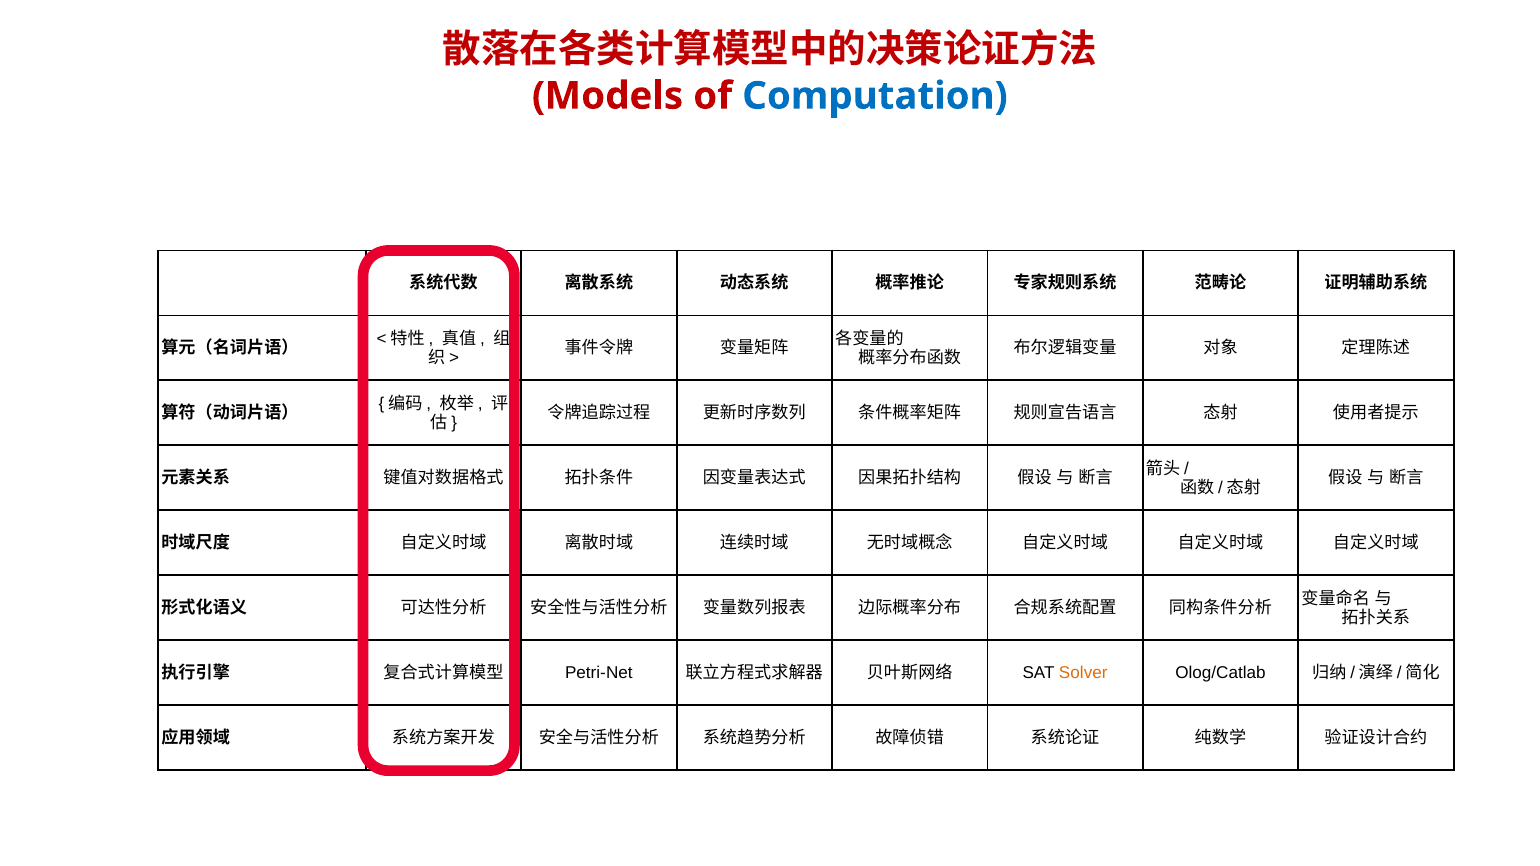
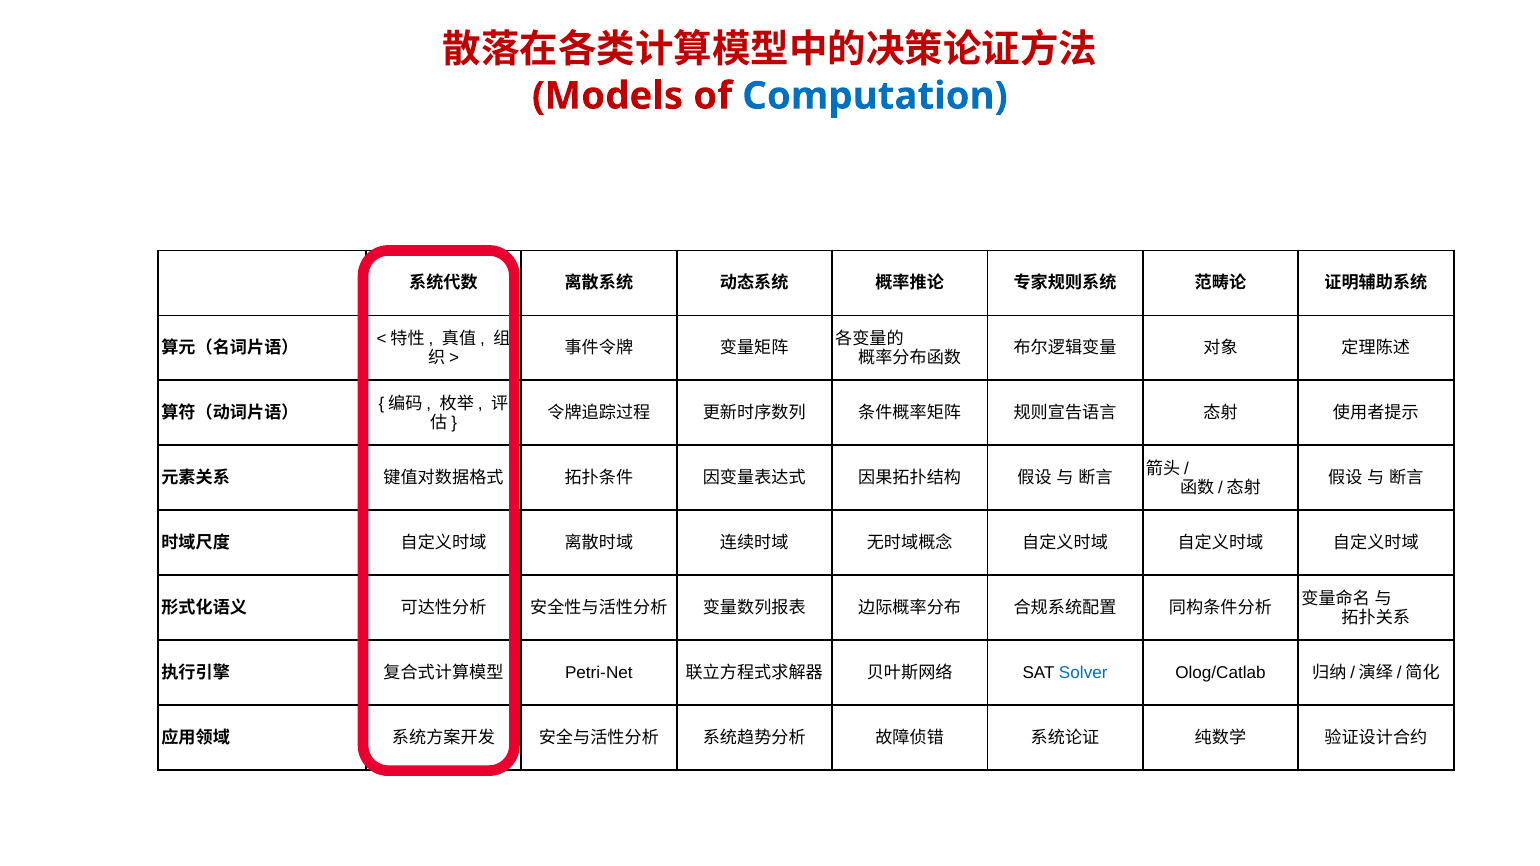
Solver colour: orange -> blue
